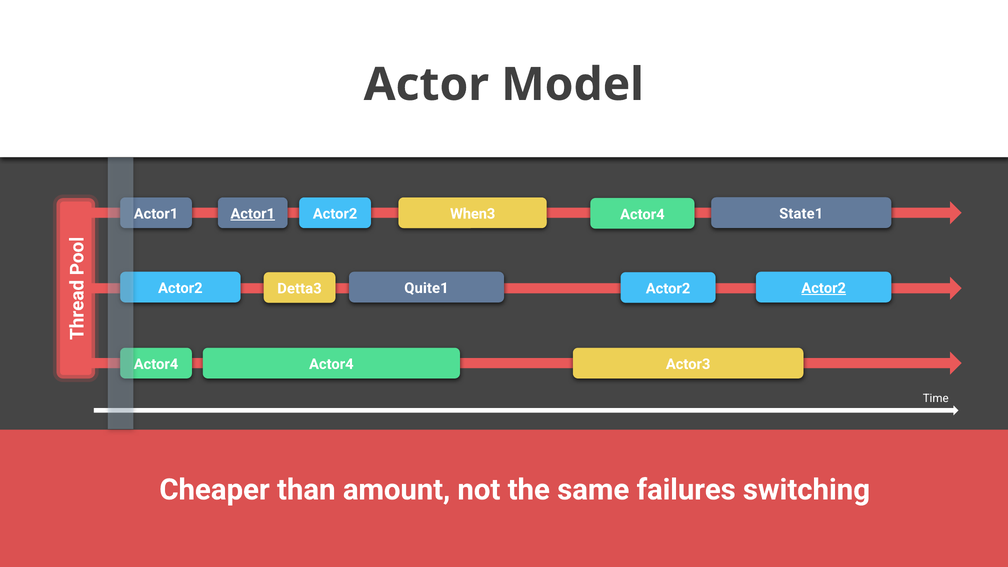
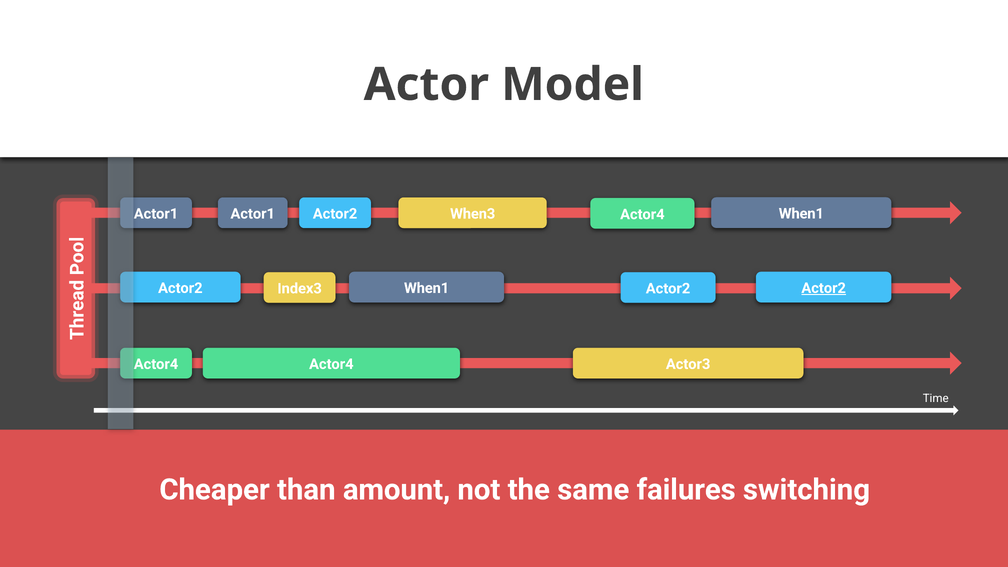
State1 at (801, 214): State1 -> When1
Actor1 at (253, 214) underline: present -> none
Detta3: Detta3 -> Index3
Quite1 at (426, 288): Quite1 -> When1
